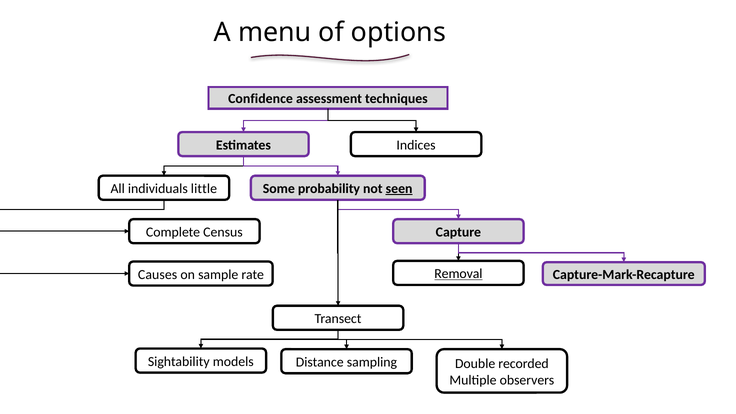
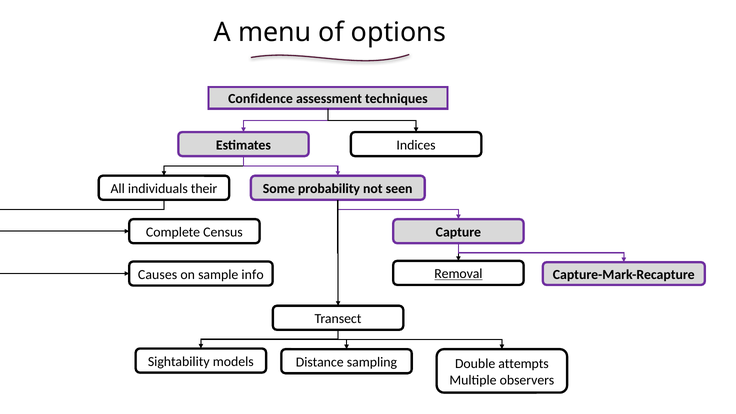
little: little -> their
seen underline: present -> none
rate: rate -> info
recorded: recorded -> attempts
